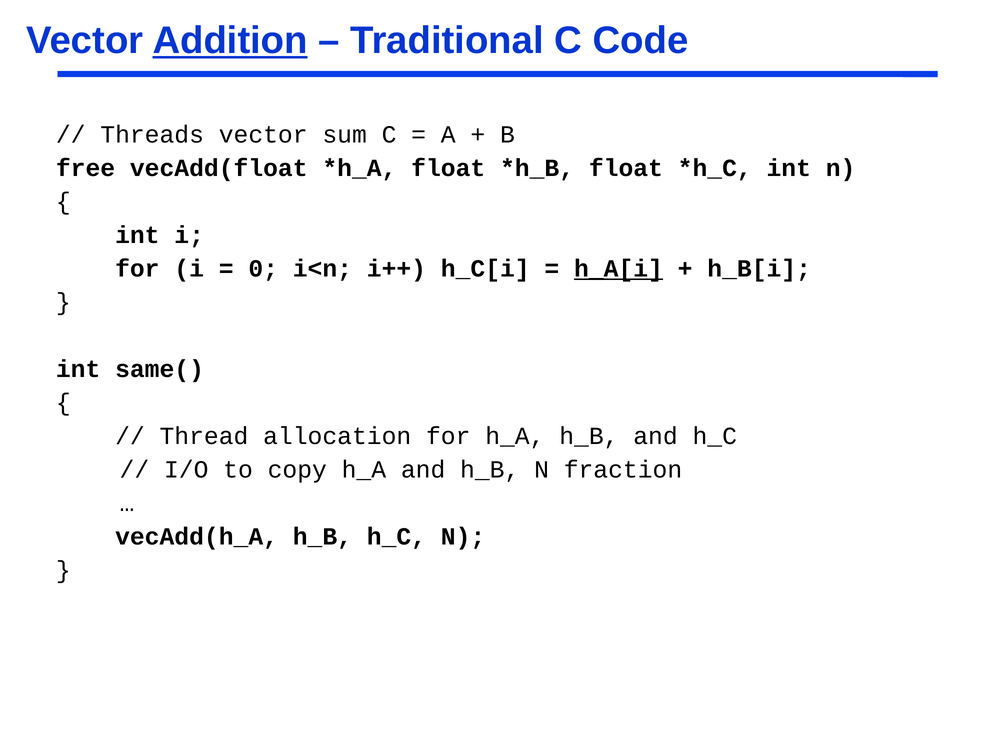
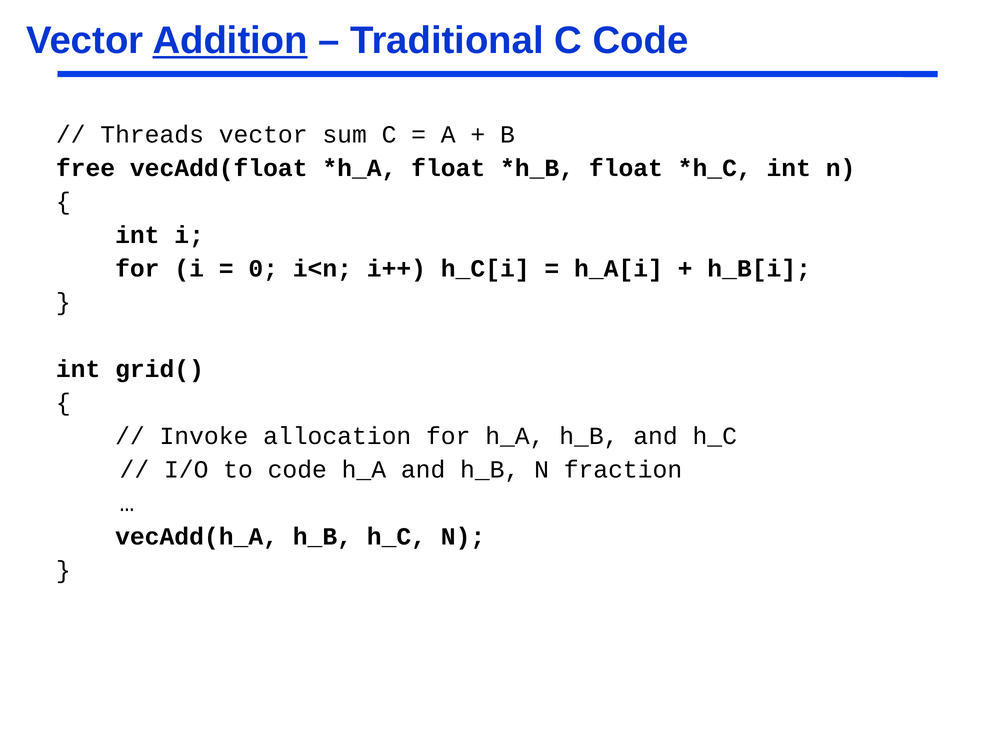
h_A[i underline: present -> none
same(: same( -> grid(
Thread: Thread -> Invoke
to copy: copy -> code
